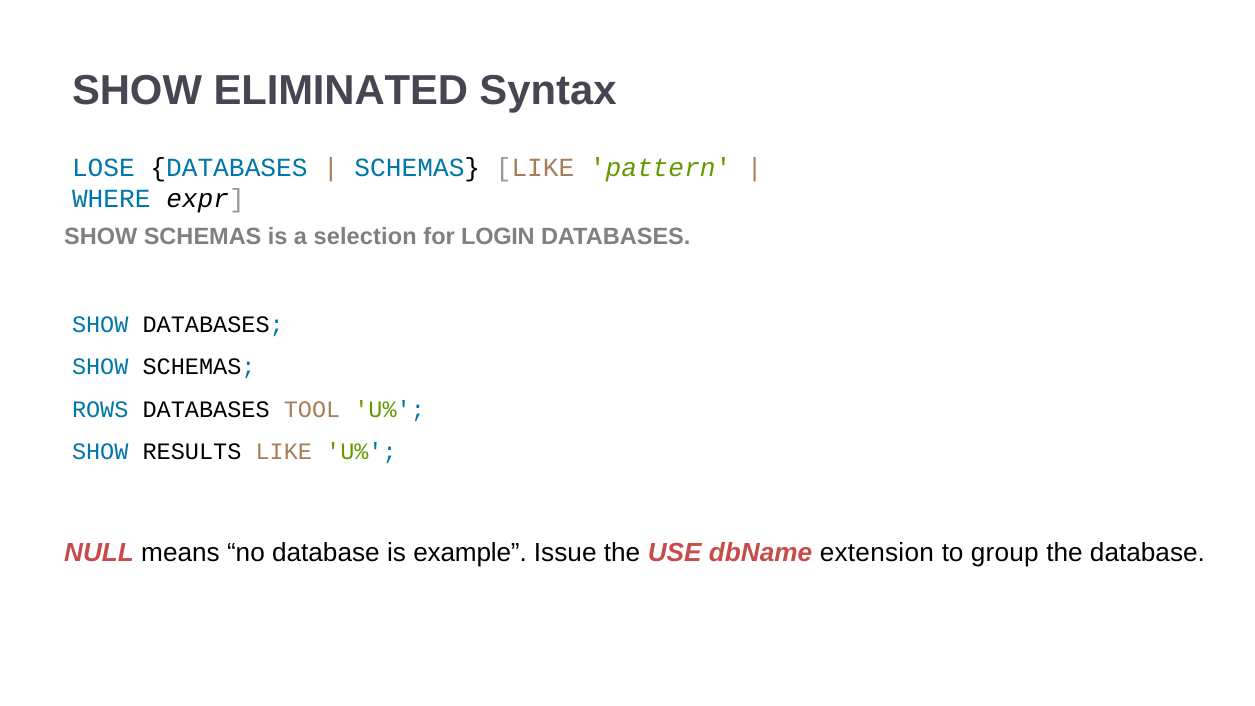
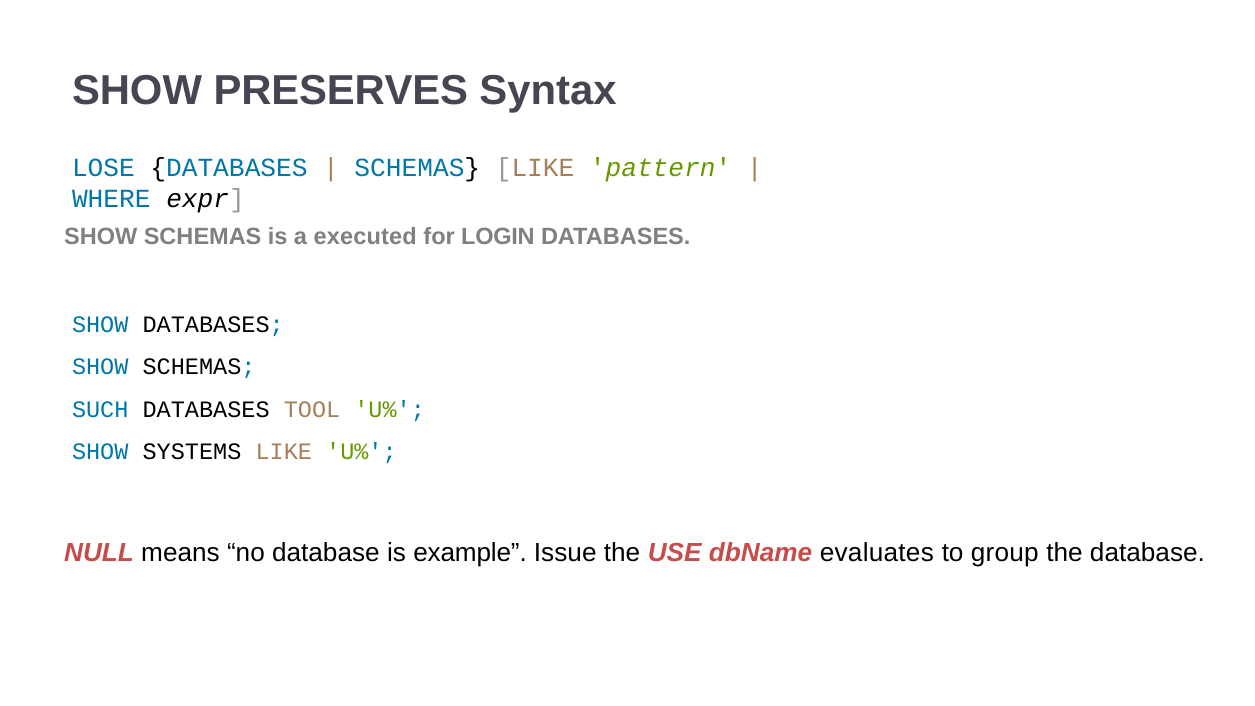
ELIMINATED: ELIMINATED -> PRESERVES
selection: selection -> executed
ROWS: ROWS -> SUCH
RESULTS: RESULTS -> SYSTEMS
extension: extension -> evaluates
